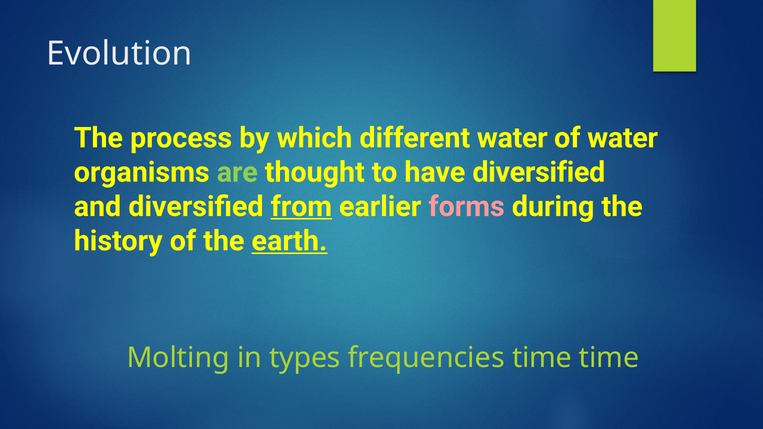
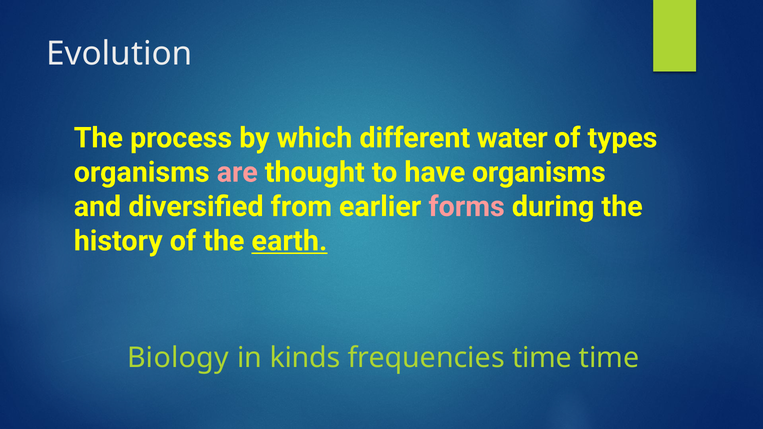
of water: water -> types
are colour: light green -> pink
have diversified: diversified -> organisms
from underline: present -> none
Molting: Molting -> Biology
types: types -> kinds
